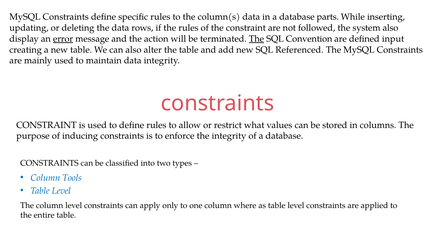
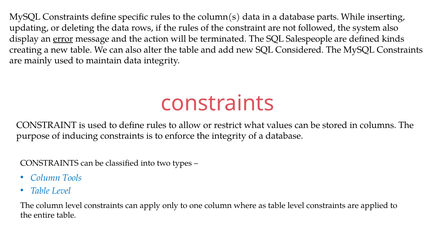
The at (256, 39) underline: present -> none
Convention: Convention -> Salespeople
input: input -> kinds
Referenced: Referenced -> Considered
